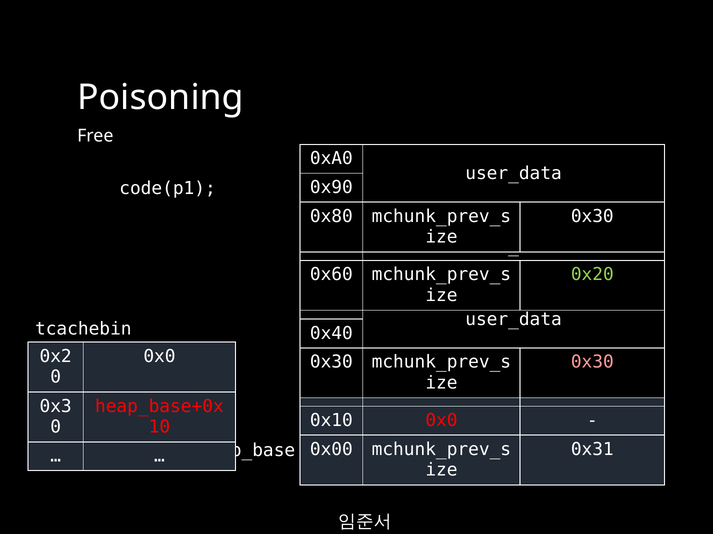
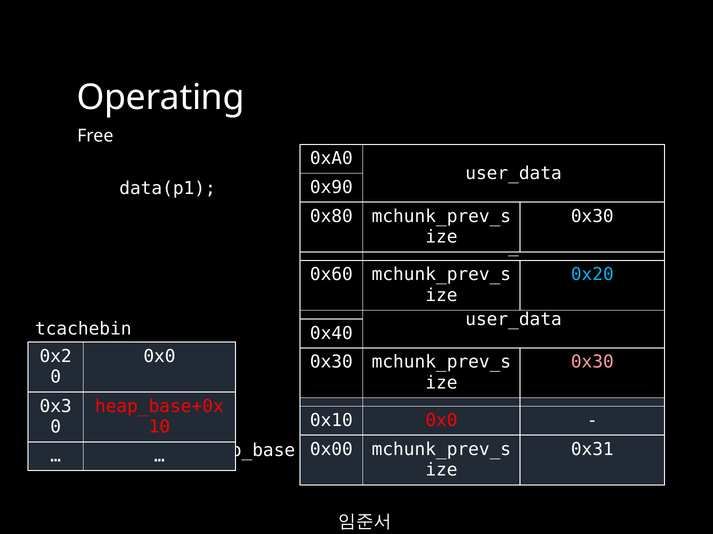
Poisoning: Poisoning -> Operating
code(p1: code(p1 -> data(p1
0x20 at (592, 275) colour: light green -> light blue
